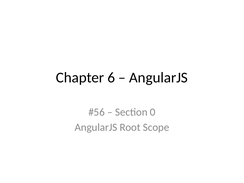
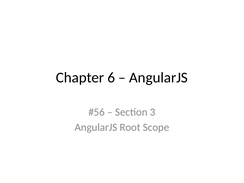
0: 0 -> 3
